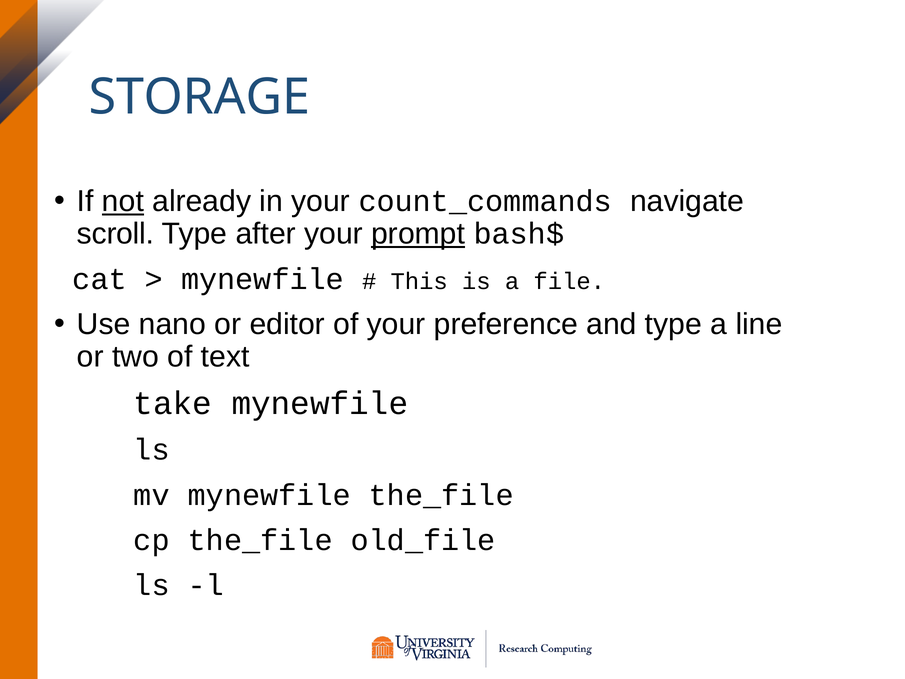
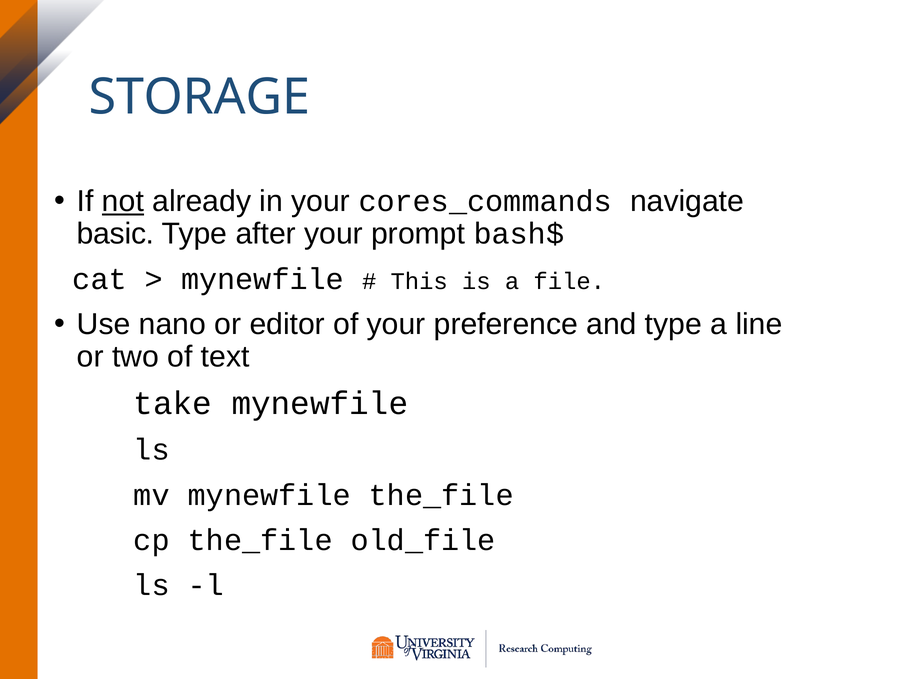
count_commands: count_commands -> cores_commands
scroll: scroll -> basic
prompt underline: present -> none
